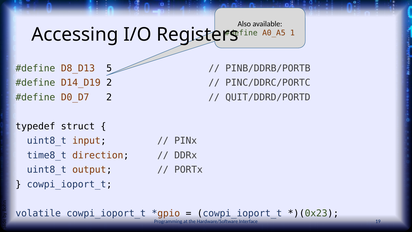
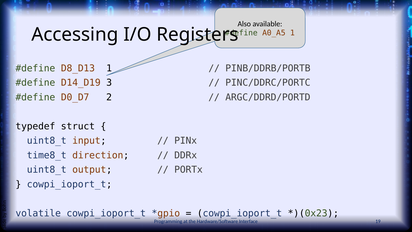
D8_D13 5: 5 -> 1
D14_D19 2: 2 -> 3
QUIT/DDRD/PORTD: QUIT/DDRD/PORTD -> ARGC/DDRD/PORTD
